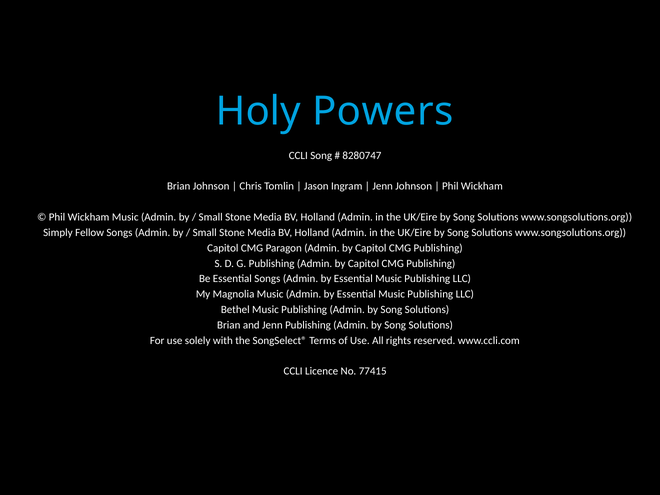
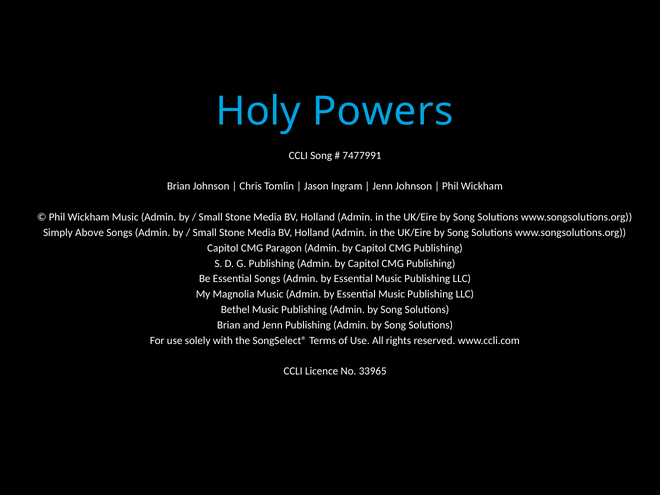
8280747: 8280747 -> 7477991
Fellow: Fellow -> Above
77415: 77415 -> 33965
